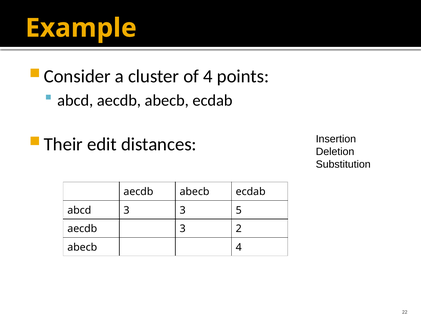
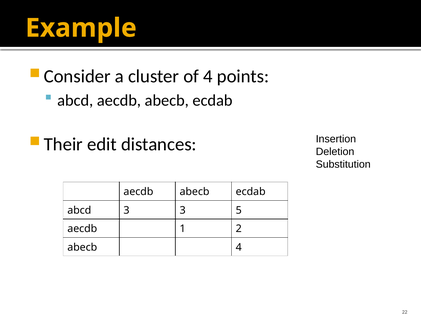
aecdb 3: 3 -> 1
